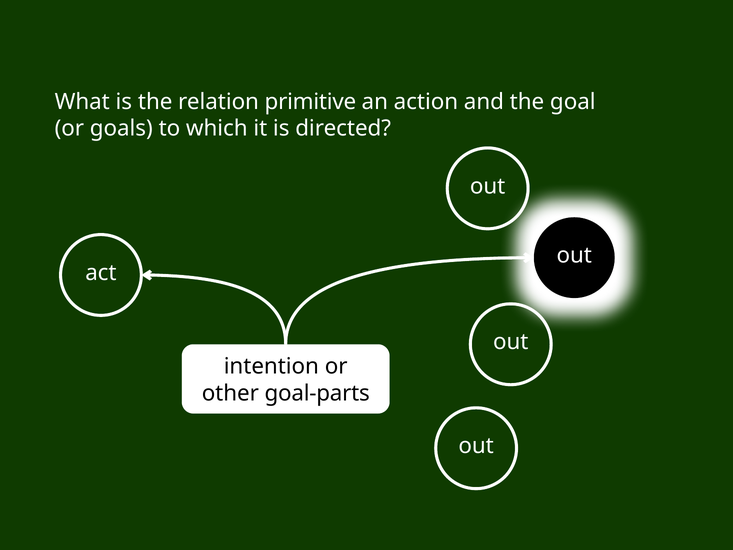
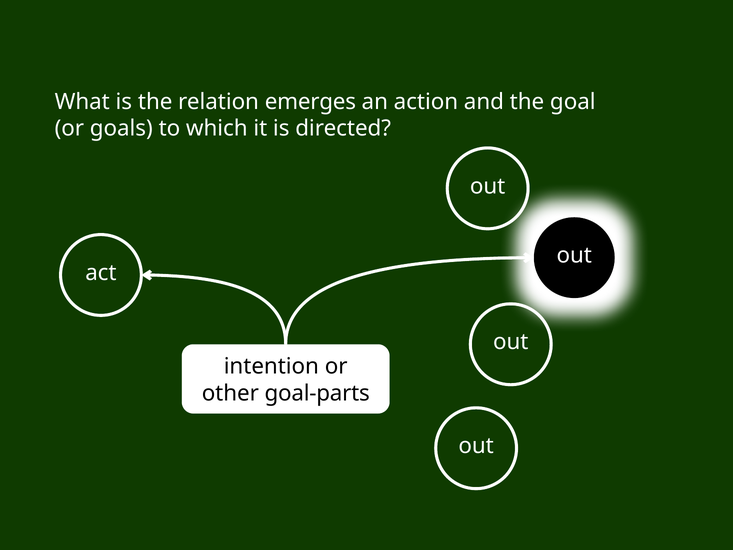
primitive: primitive -> emerges
